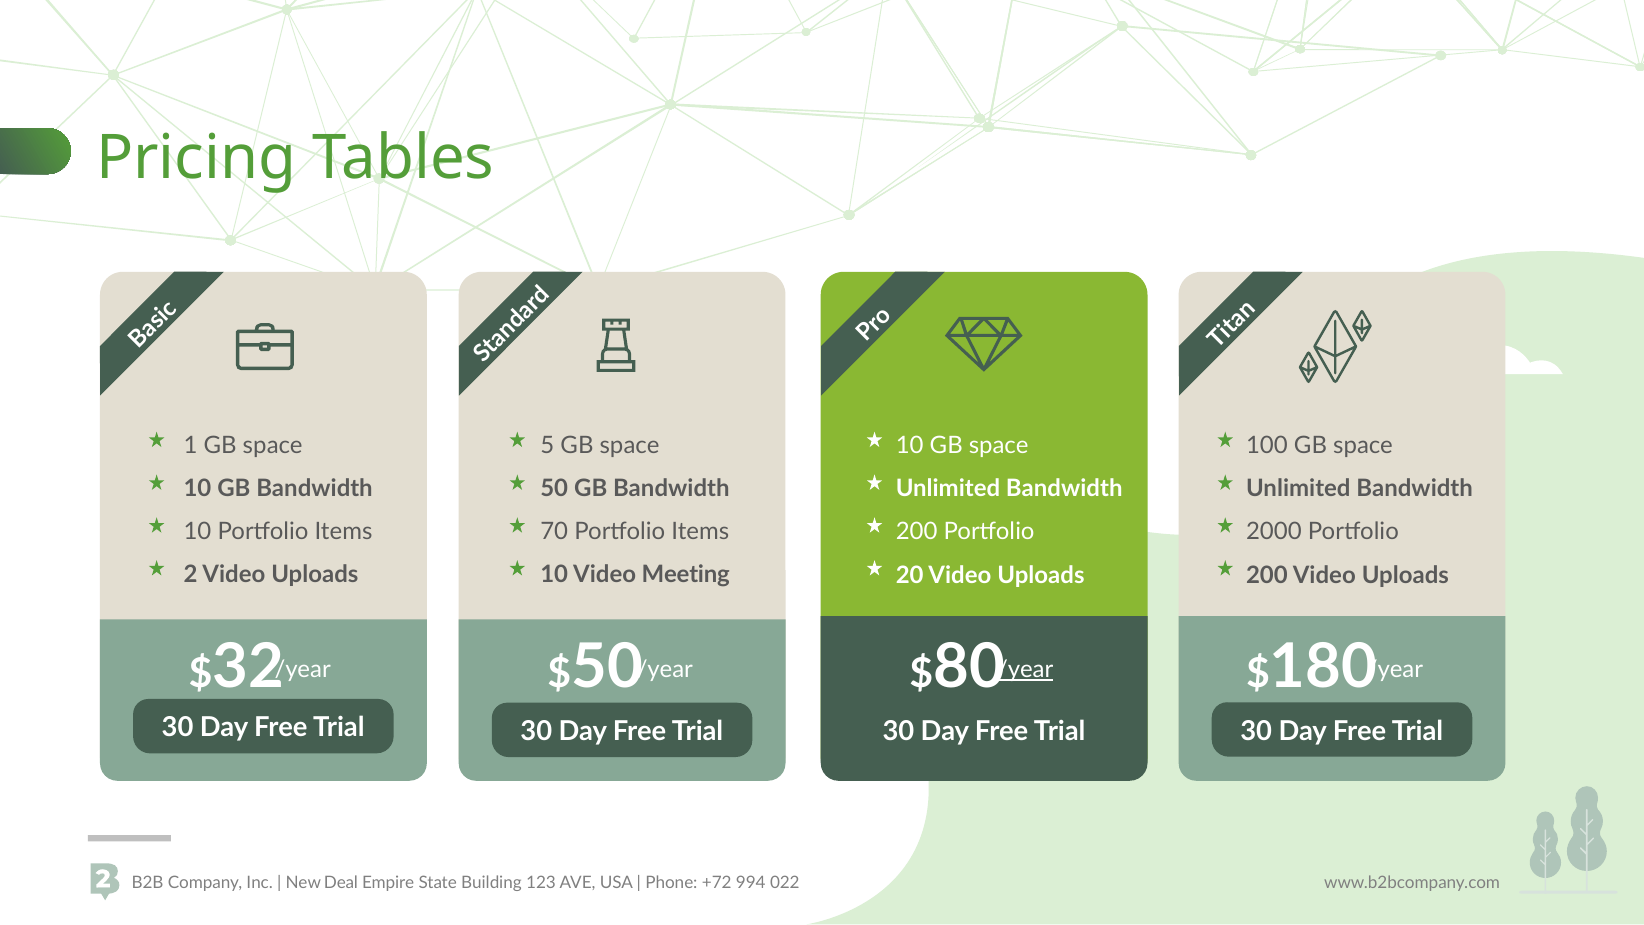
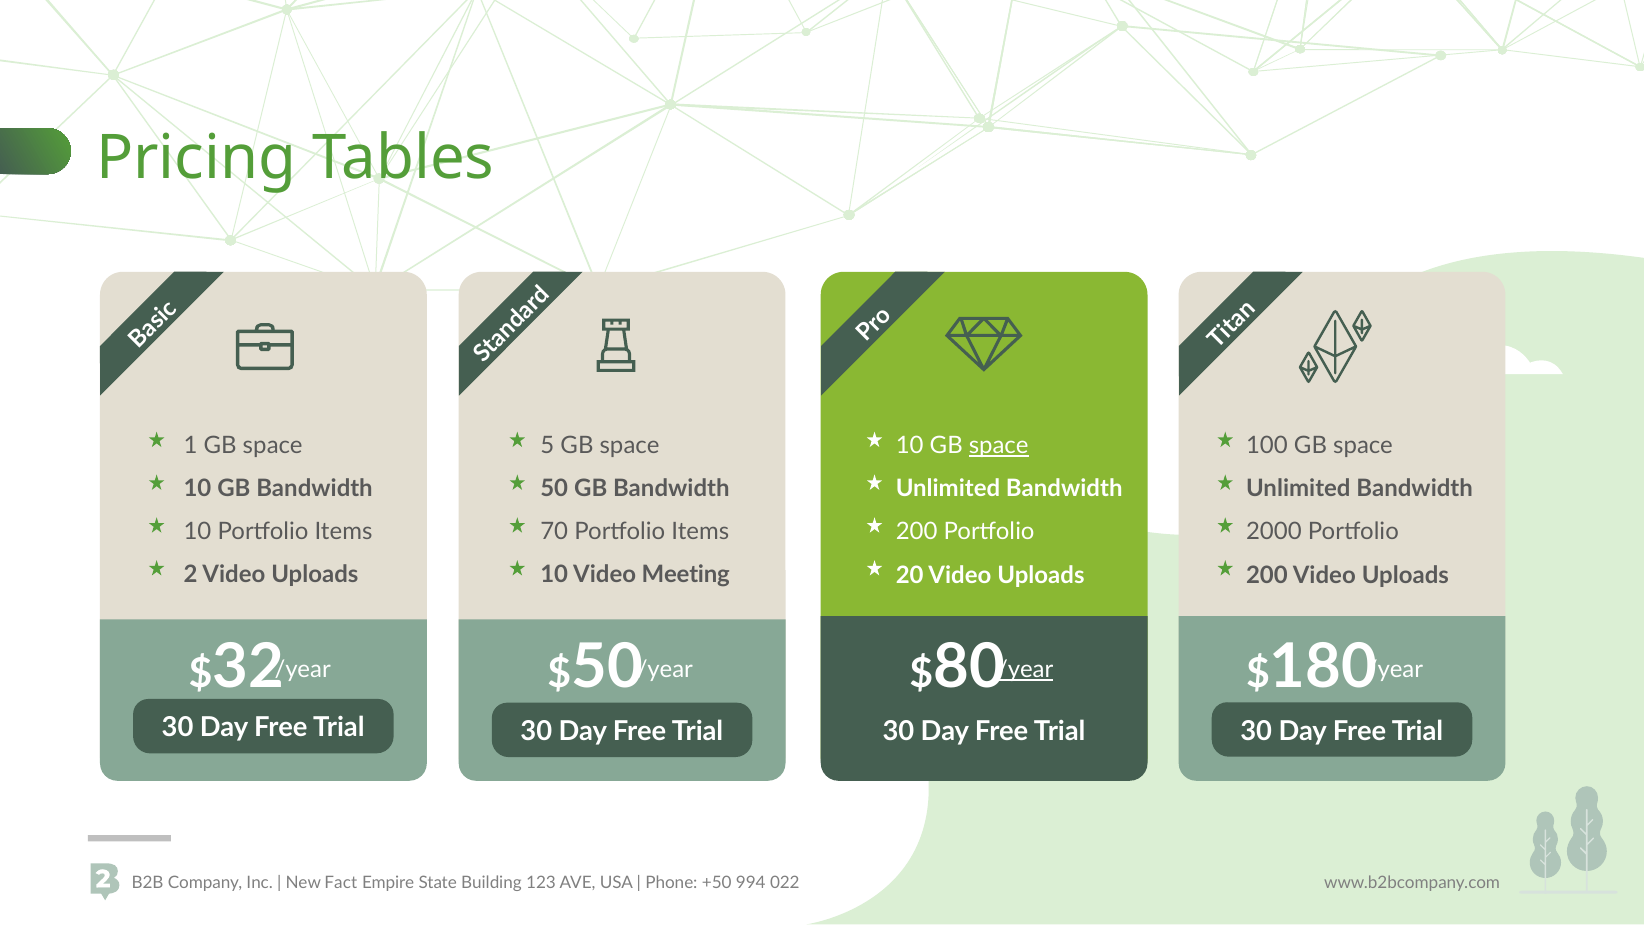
space at (999, 446) underline: none -> present
Deal: Deal -> Fact
+72: +72 -> +50
